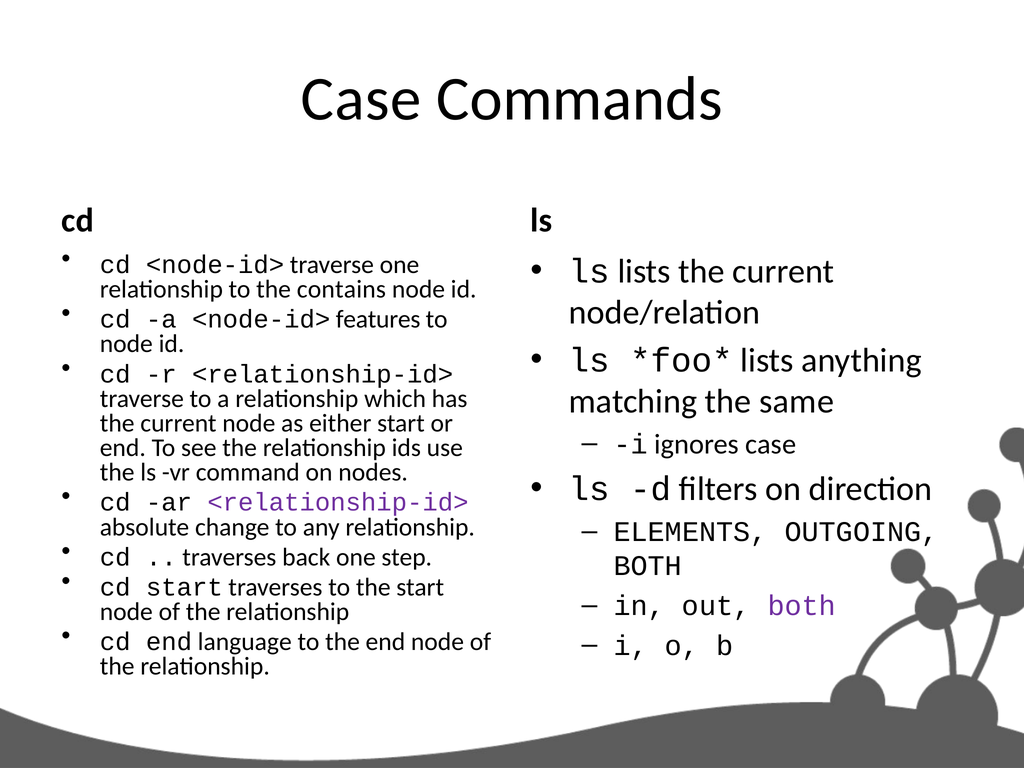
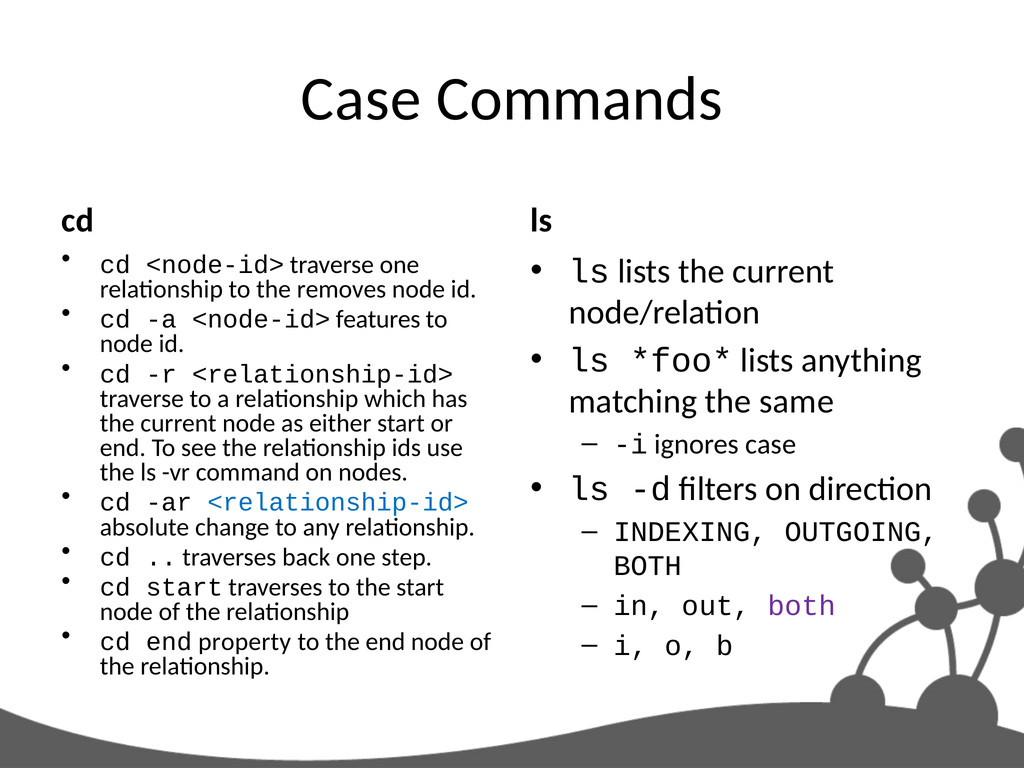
contains: contains -> removes
<relationship-id> at (338, 502) colour: purple -> blue
ELEMENTS: ELEMENTS -> INDEXING
language: language -> property
